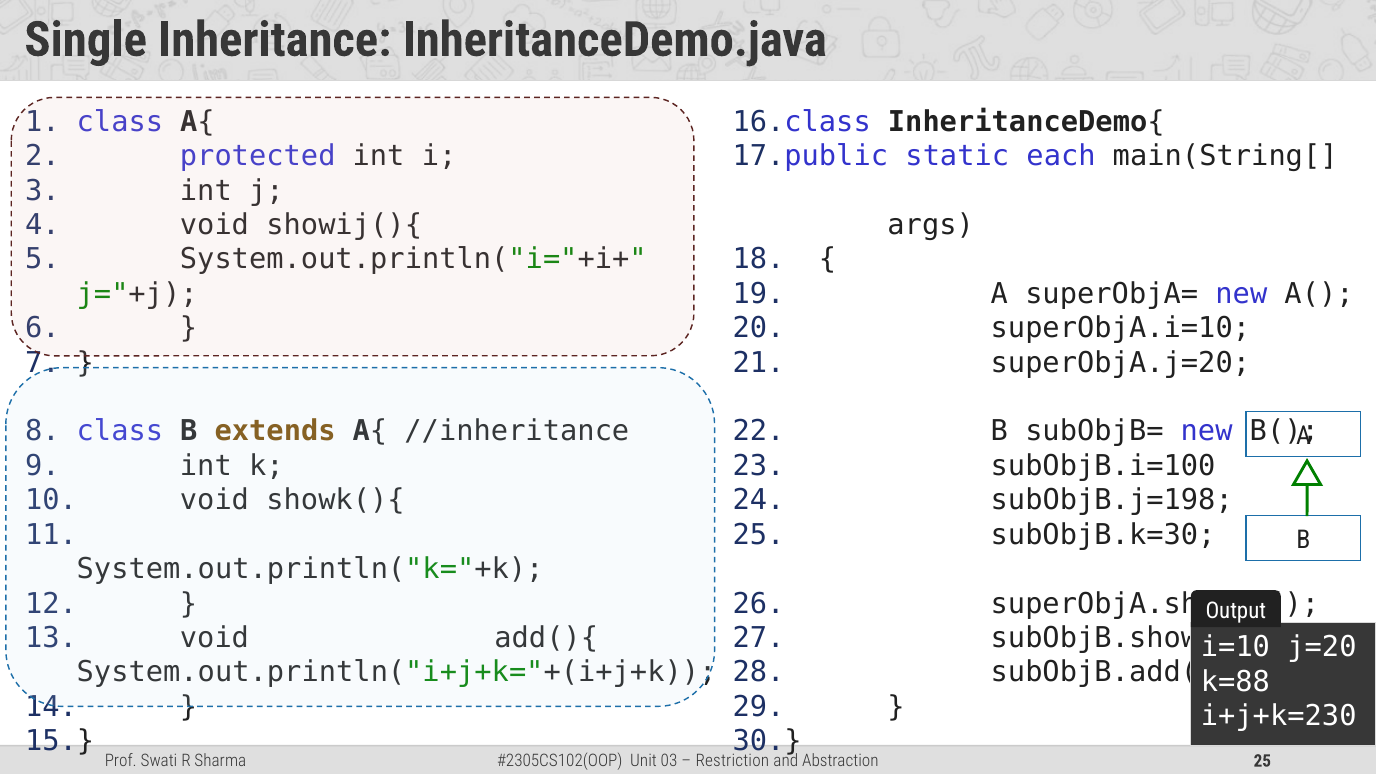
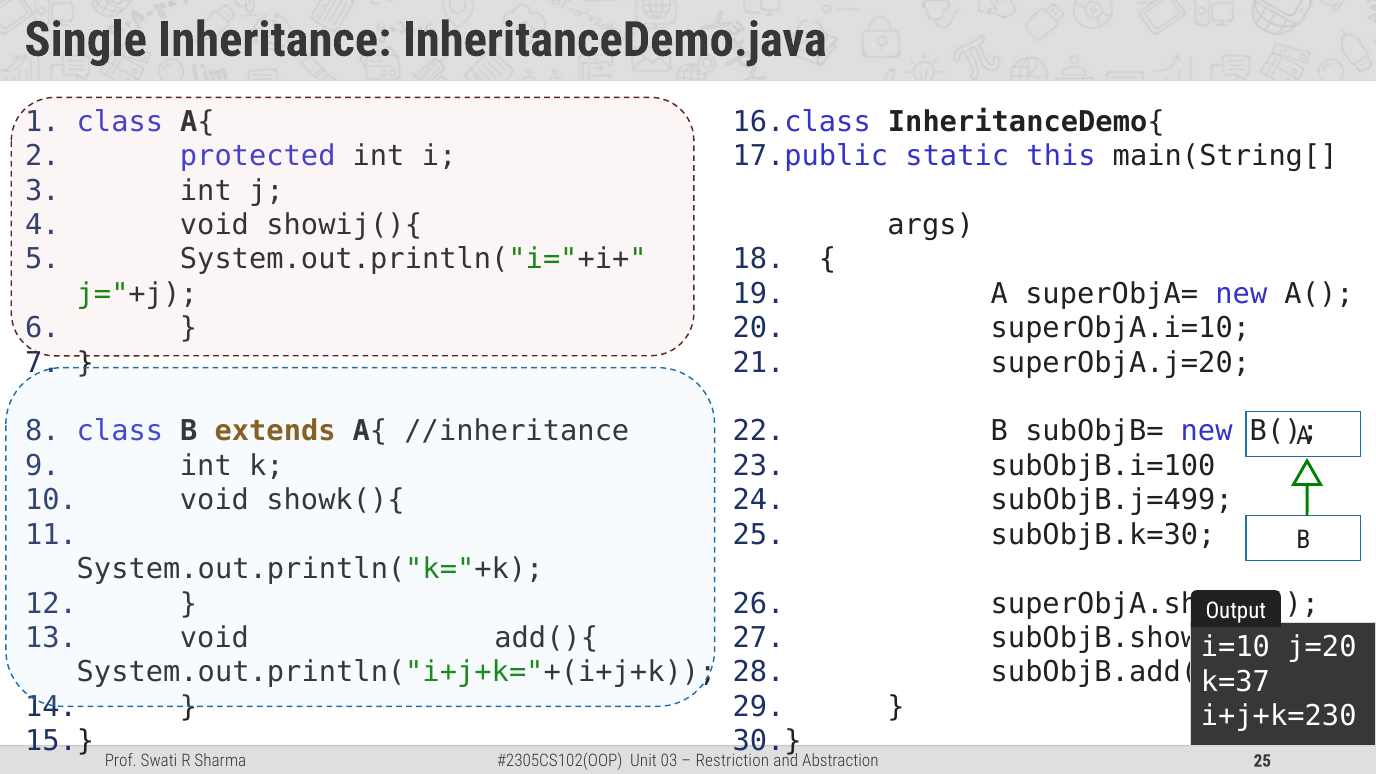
each: each -> this
subObjB.j=198: subObjB.j=198 -> subObjB.j=499
k=88: k=88 -> k=37
